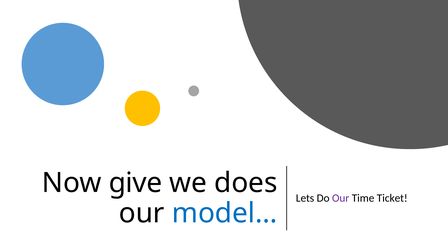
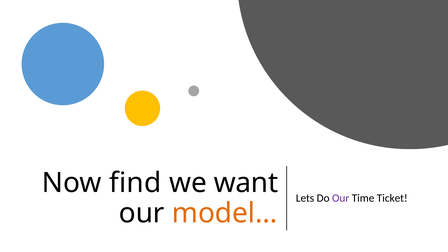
give: give -> find
does: does -> want
model… colour: blue -> orange
